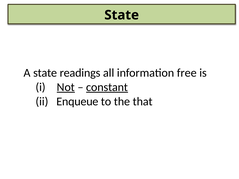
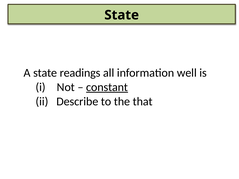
free: free -> well
Not underline: present -> none
Enqueue: Enqueue -> Describe
